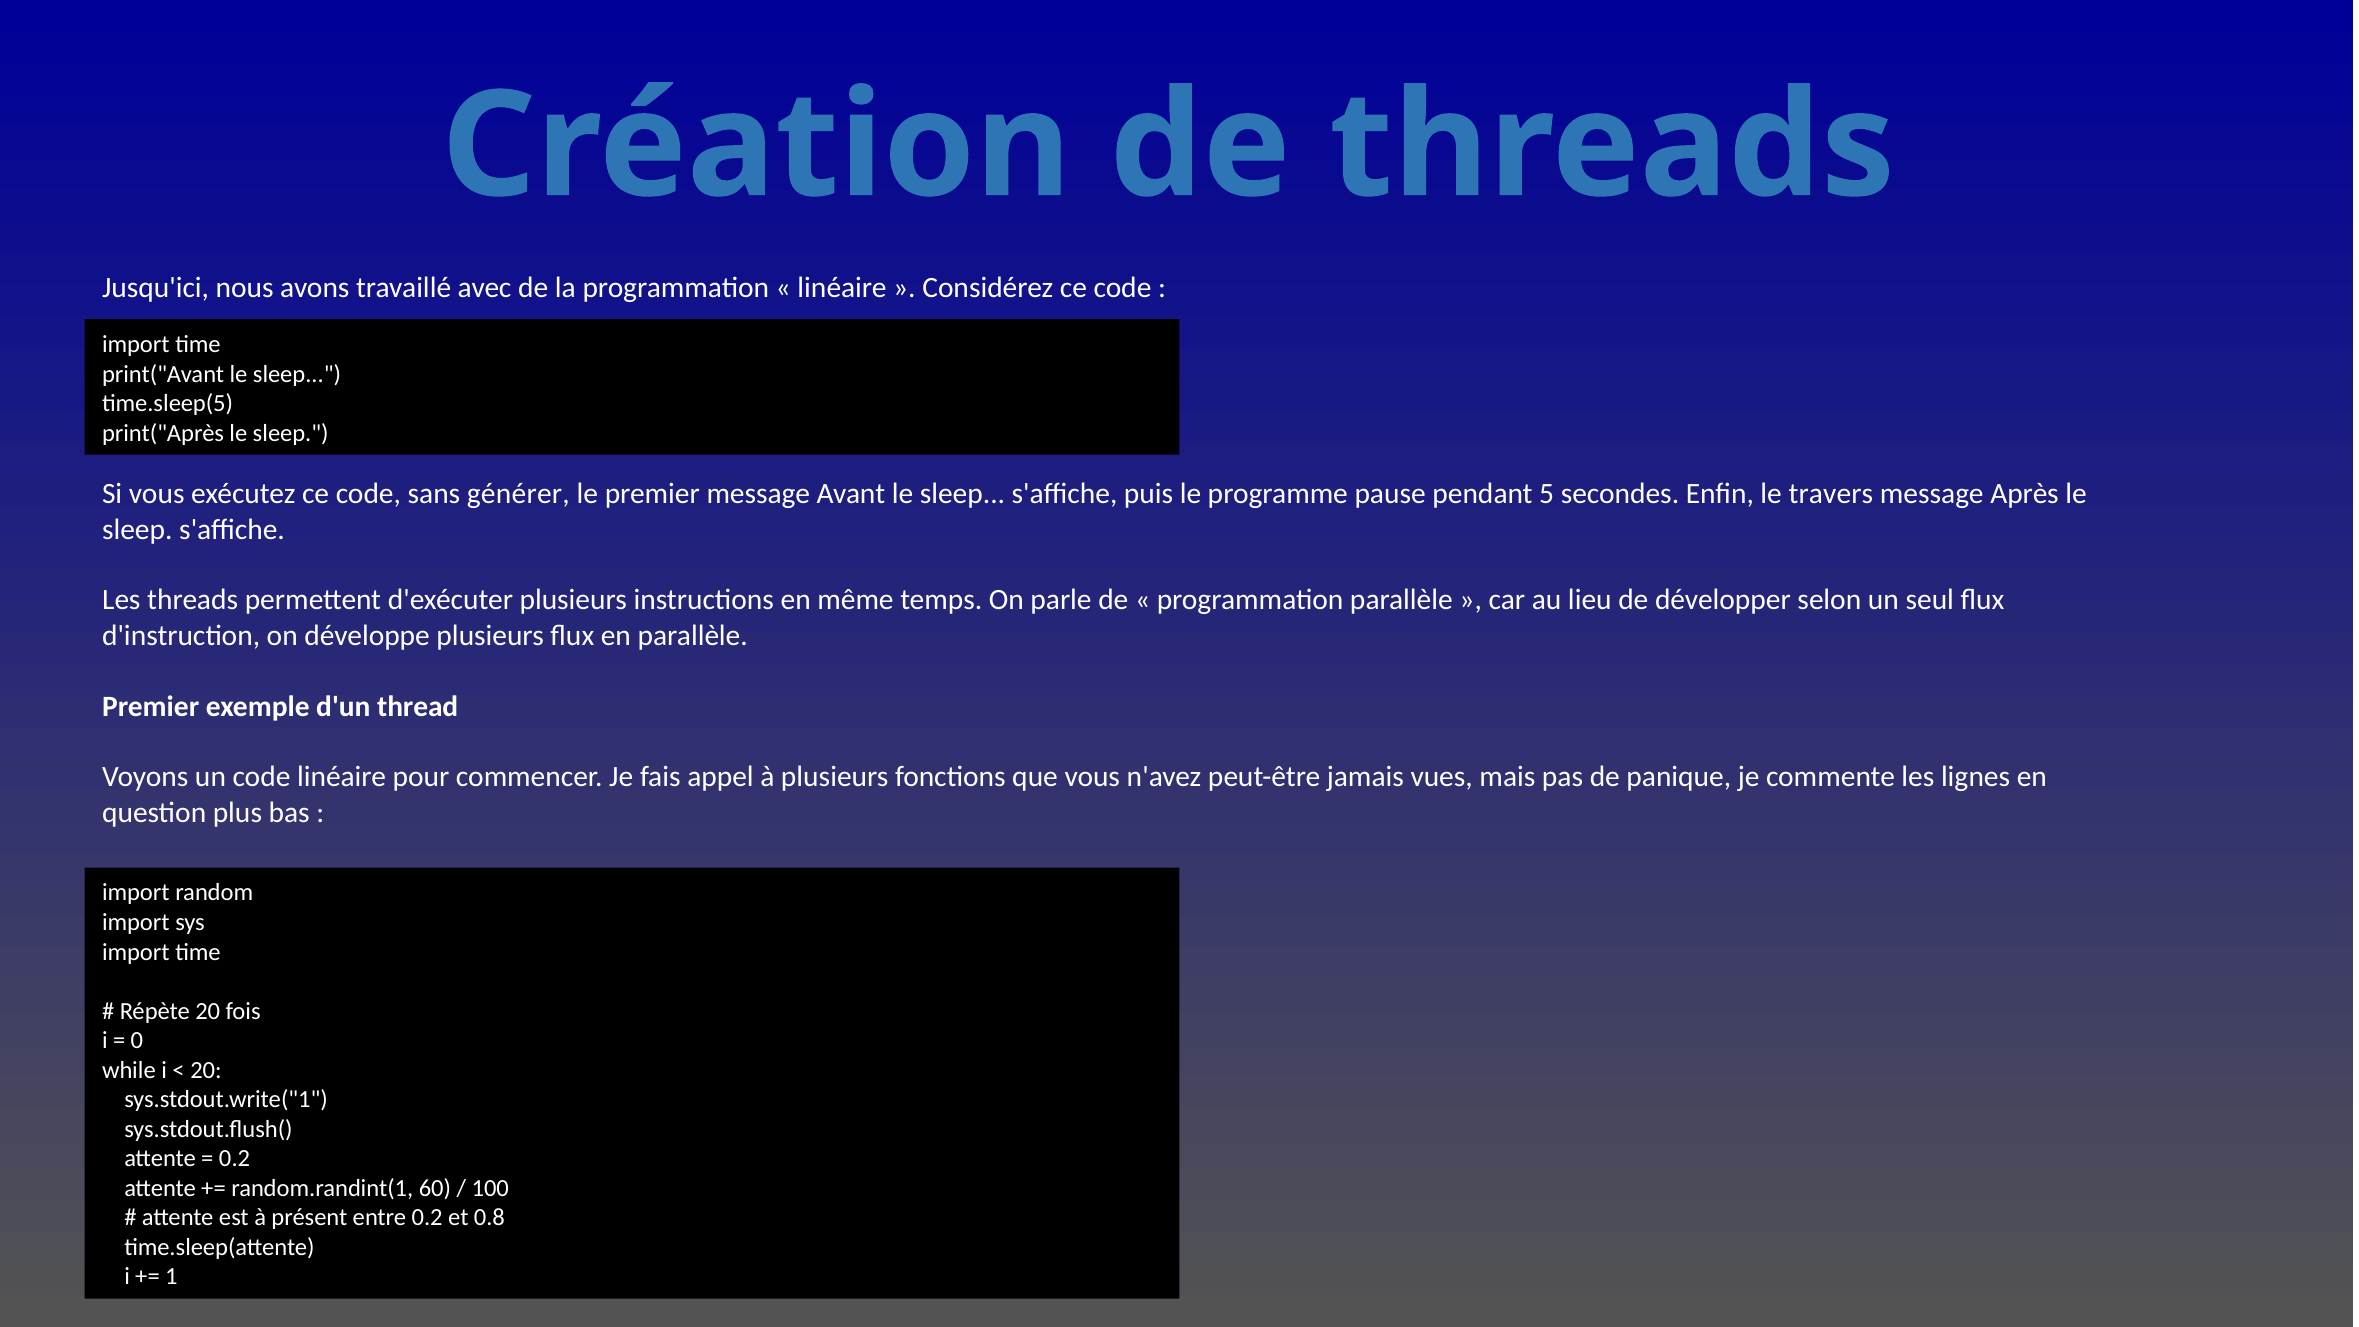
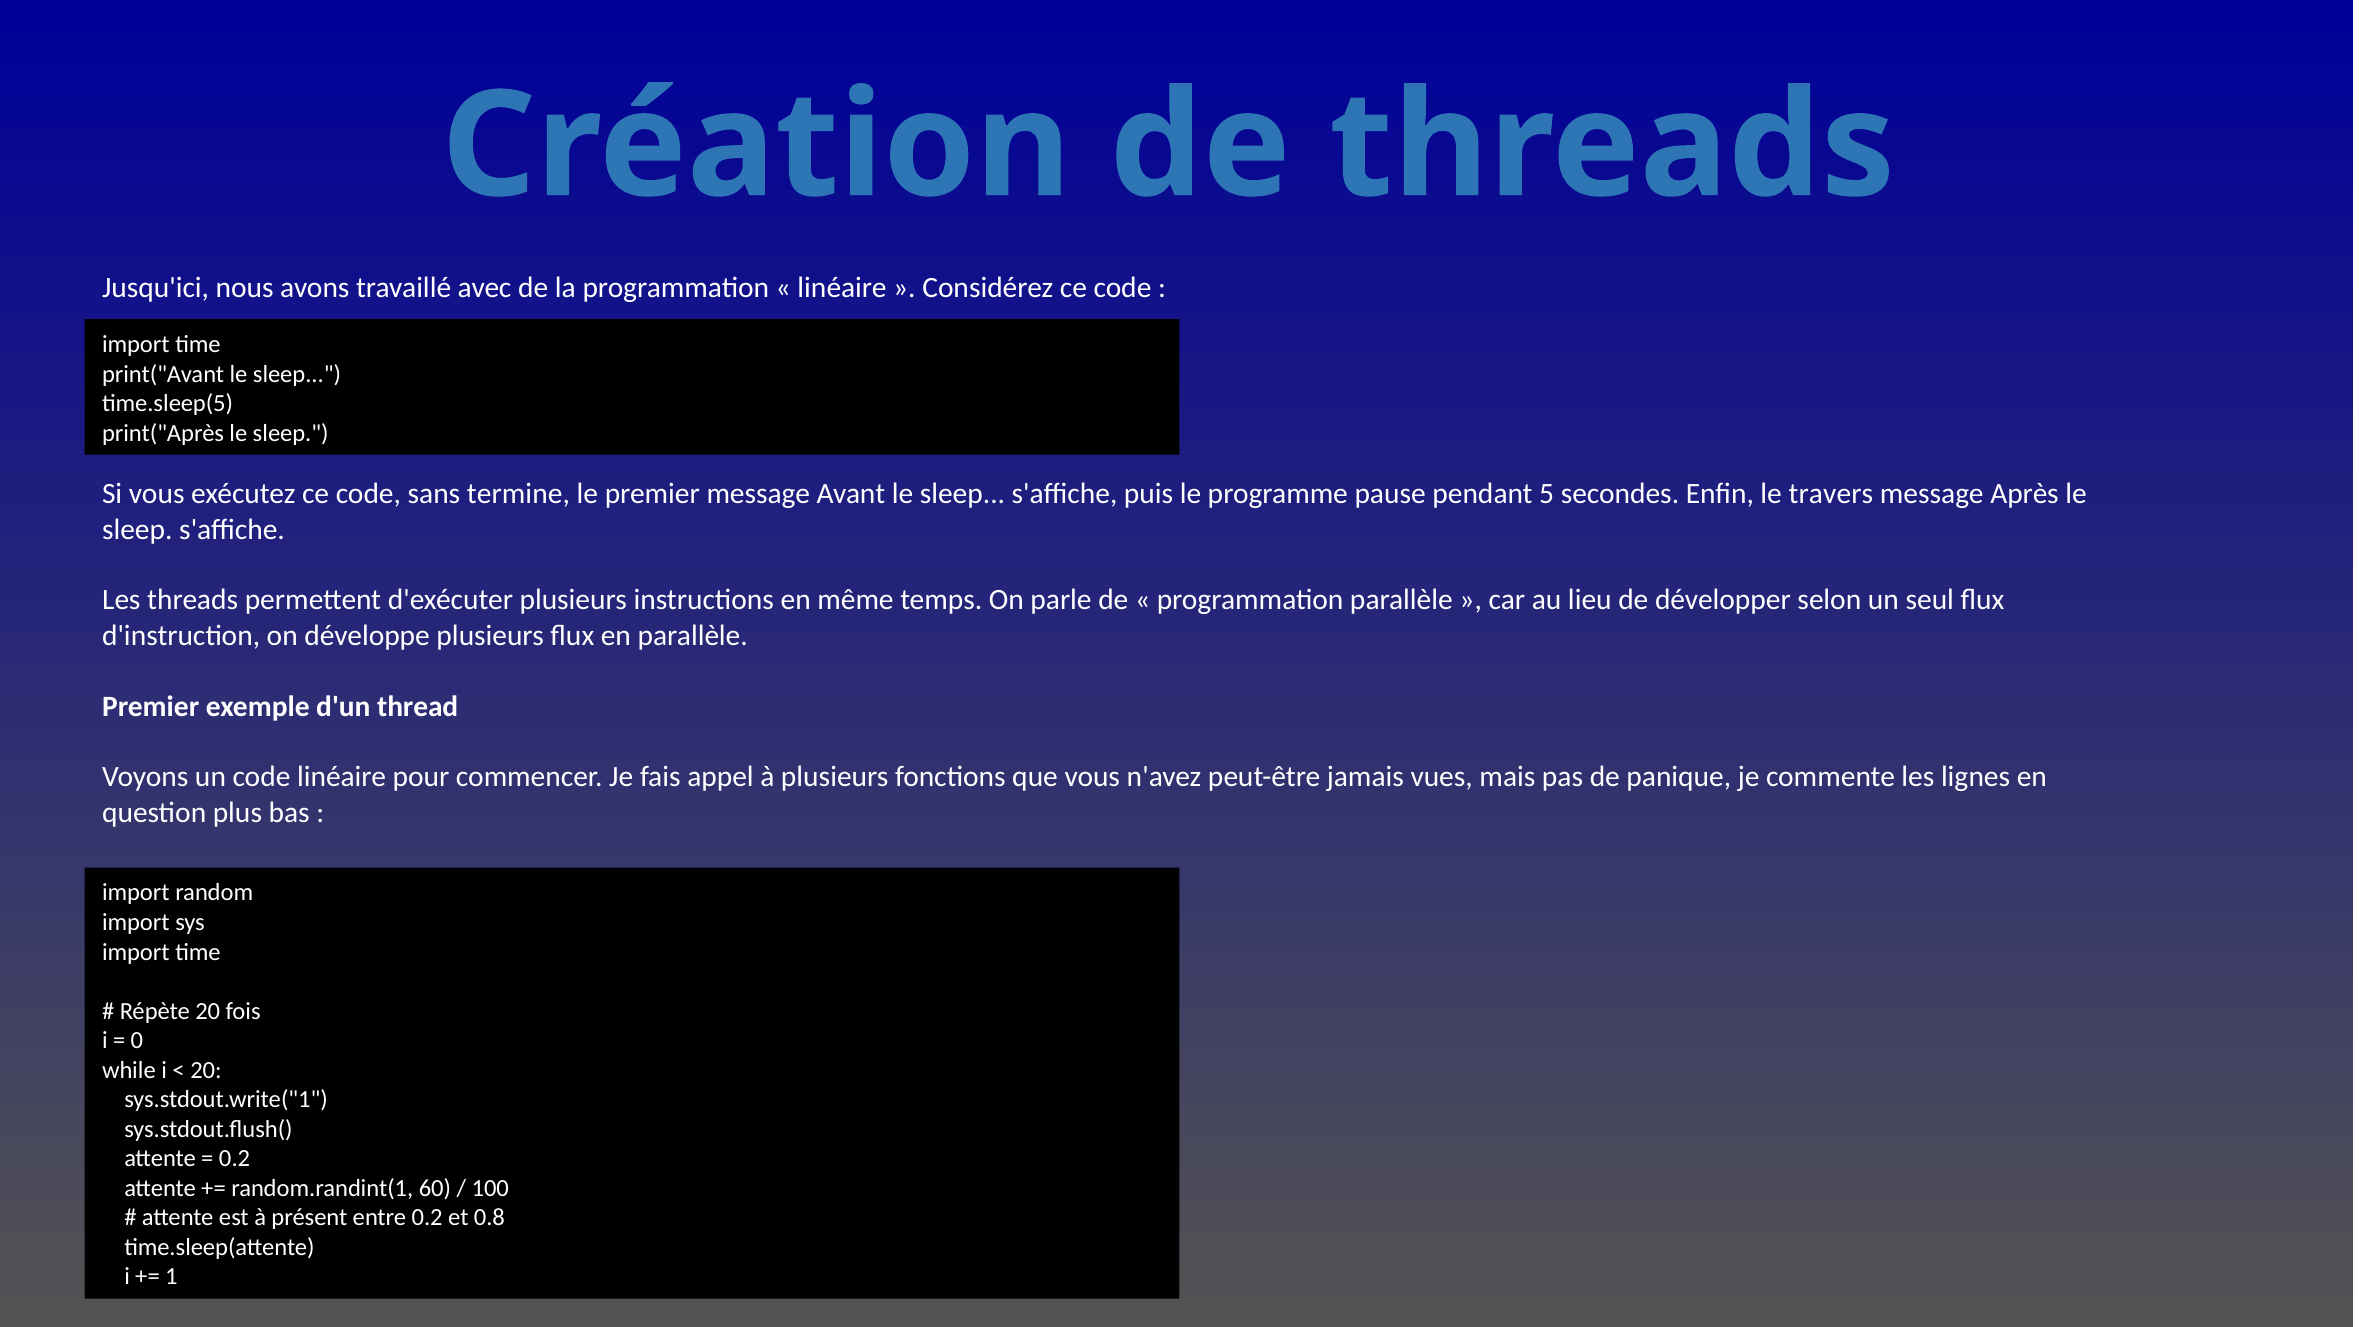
générer: générer -> termine
